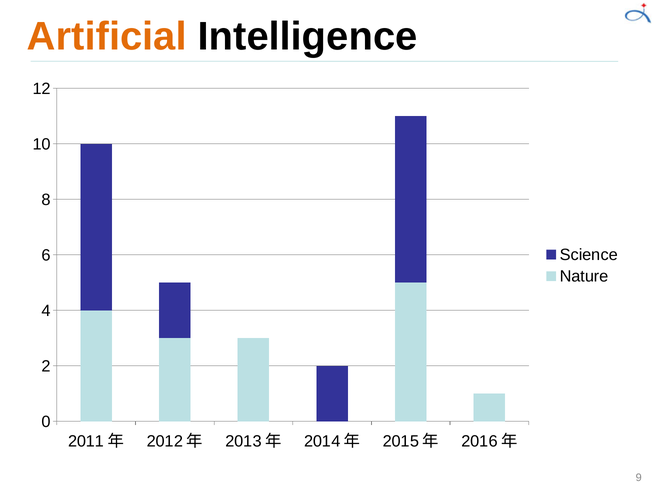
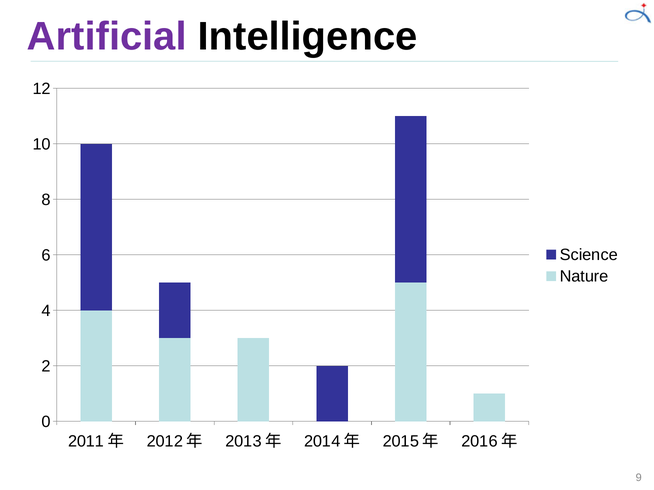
Artificial colour: orange -> purple
